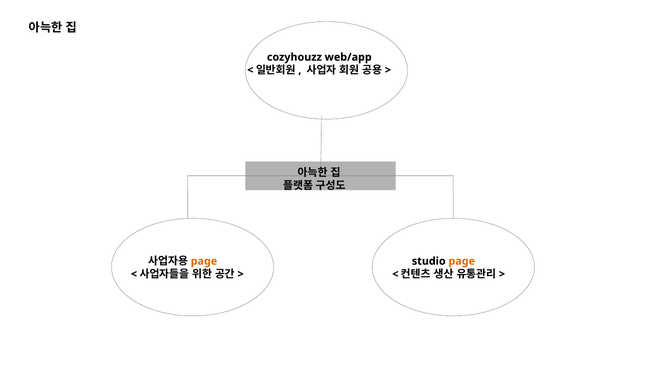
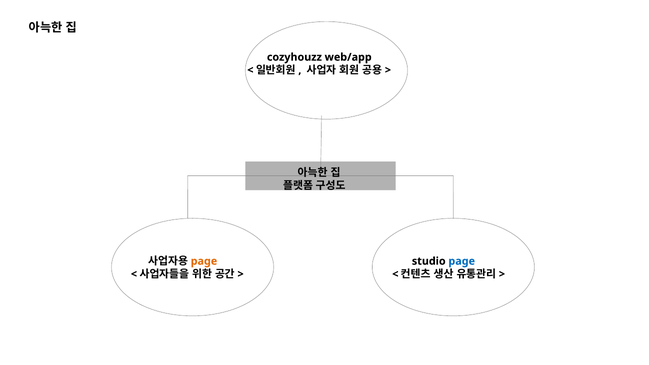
page at (462, 261) colour: orange -> blue
